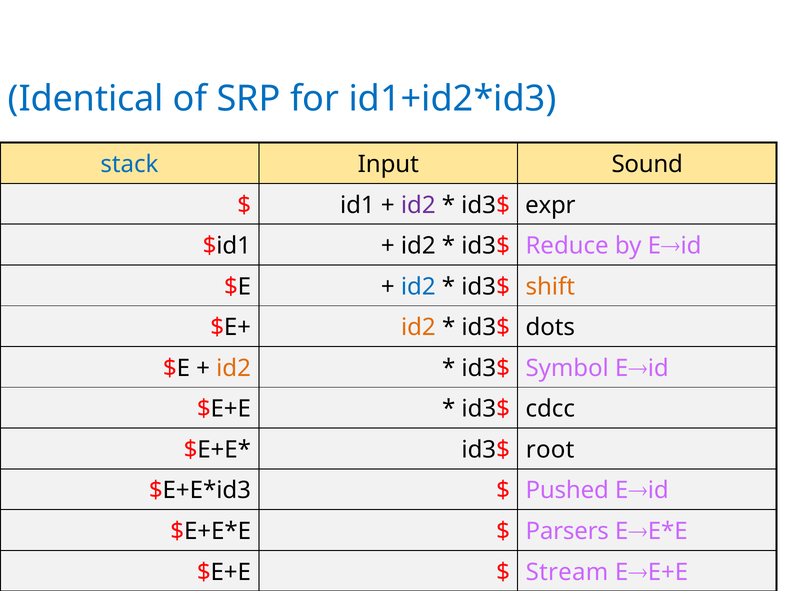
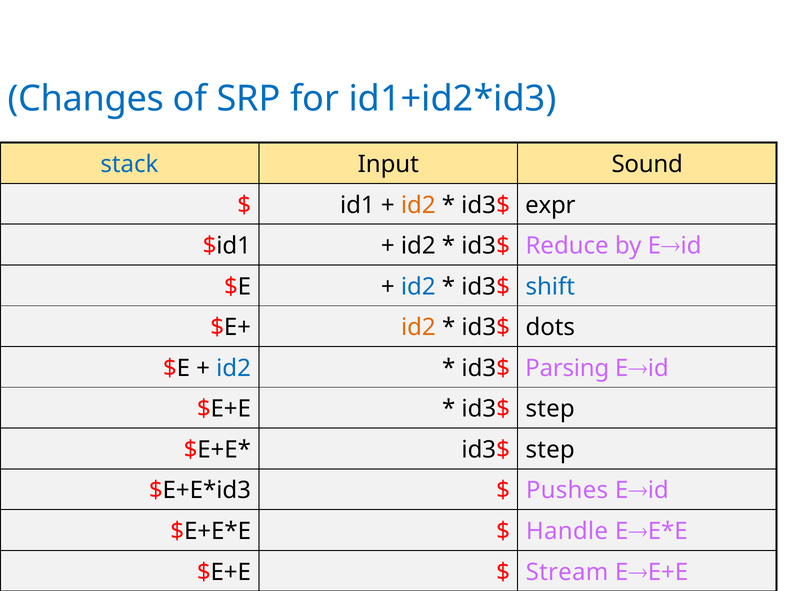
Identical: Identical -> Changes
id2 at (418, 205) colour: purple -> orange
shift colour: orange -> blue
id2 at (234, 368) colour: orange -> blue
Symbol: Symbol -> Parsing
cdcc at (550, 409): cdcc -> step
root at (550, 450): root -> step
Pushed: Pushed -> Pushes
Parsers: Parsers -> Handle
